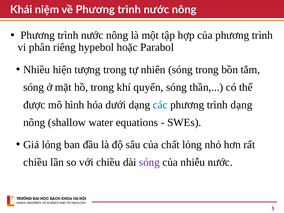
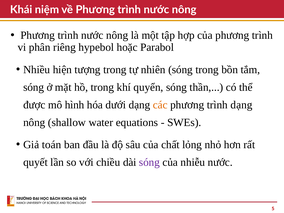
các colour: blue -> orange
Giả lỏng: lỏng -> toán
chiều at (35, 162): chiều -> quyết
